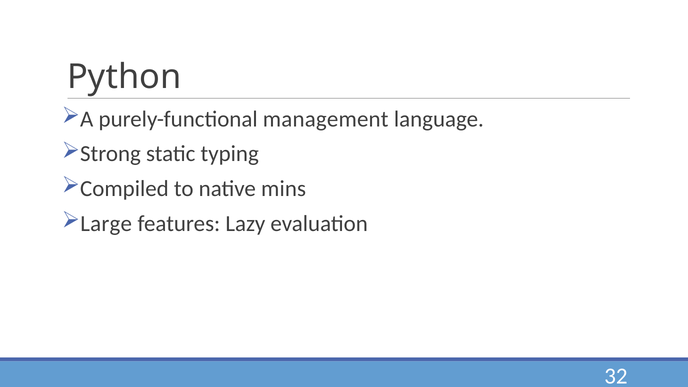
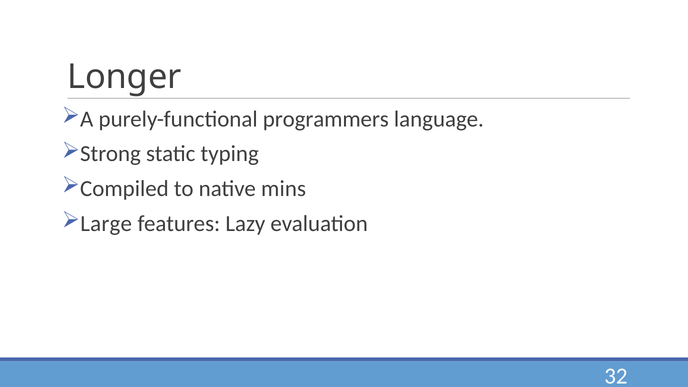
Python: Python -> Longer
management: management -> programmers
